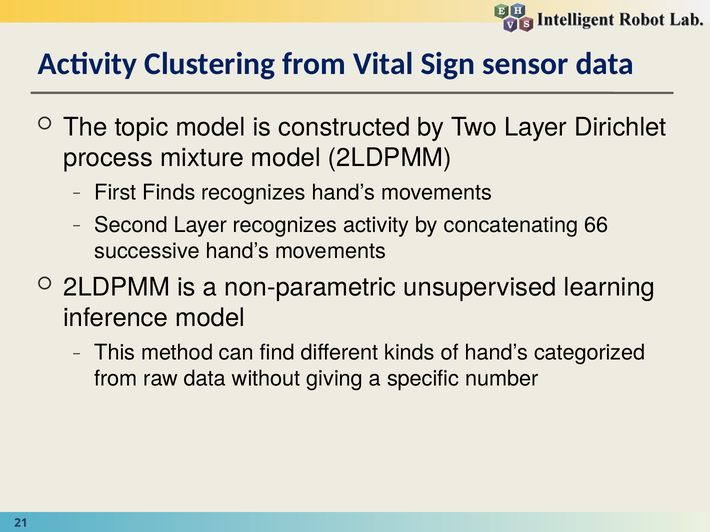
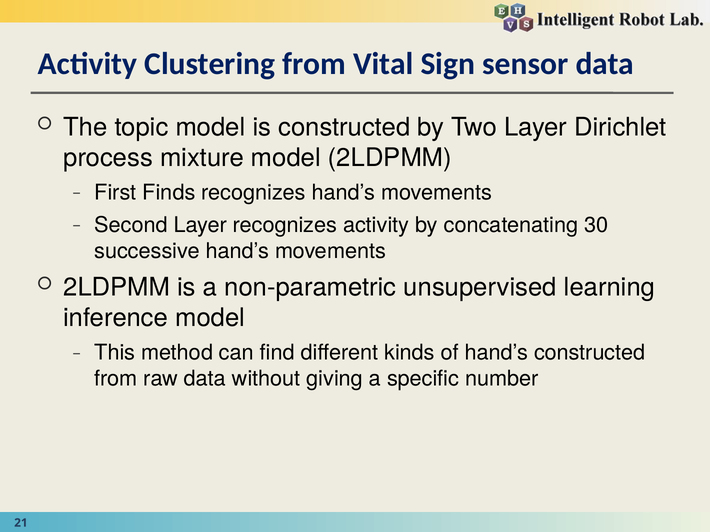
66: 66 -> 30
hand’s categorized: categorized -> constructed
